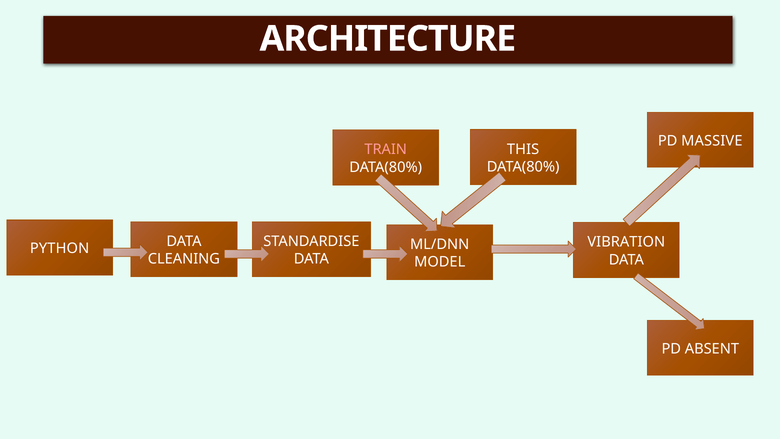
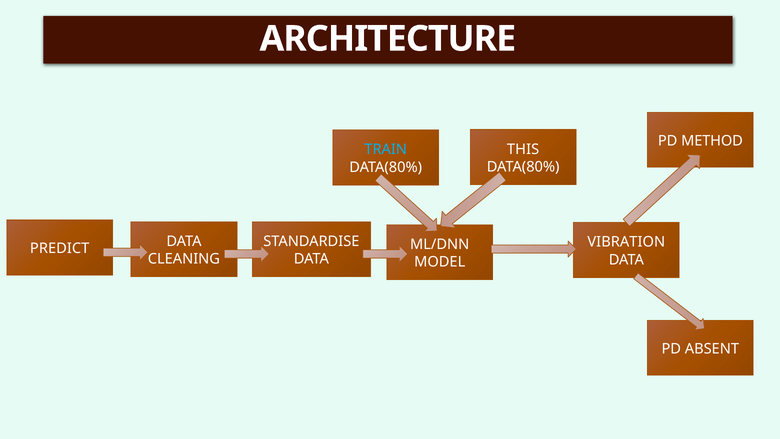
MASSIVE: MASSIVE -> METHOD
TRAIN colour: pink -> light blue
PYTHON: PYTHON -> PREDICT
